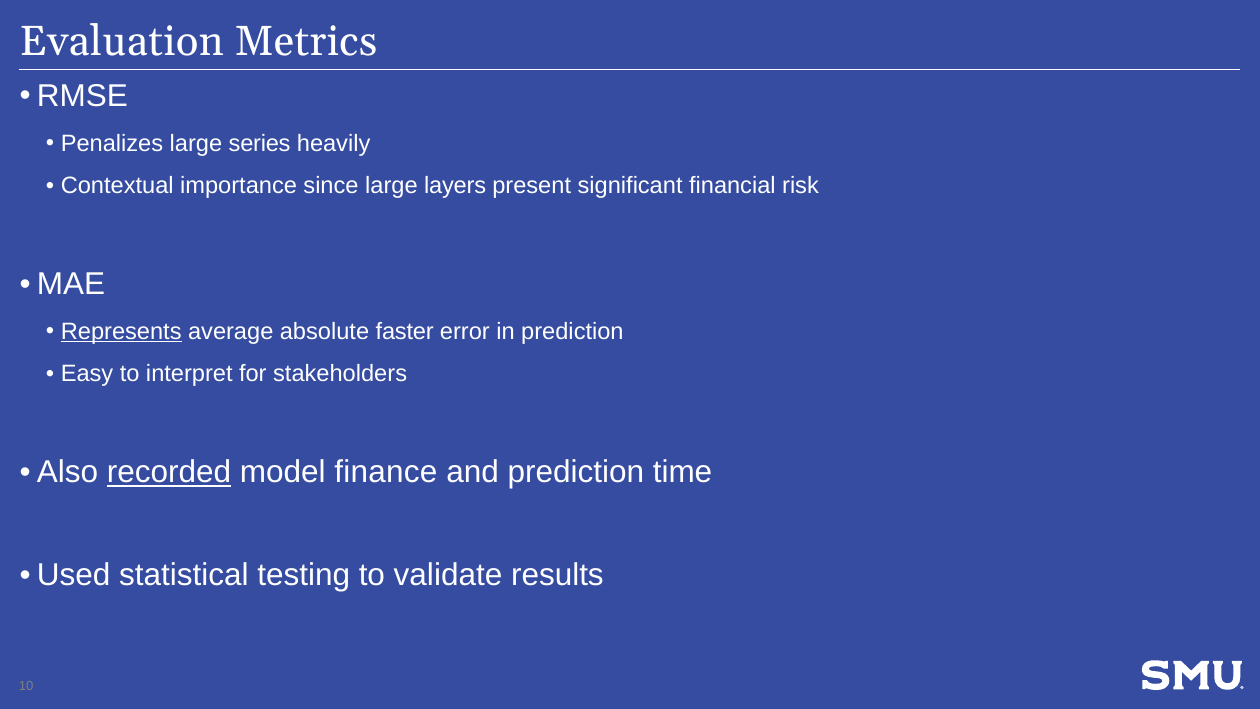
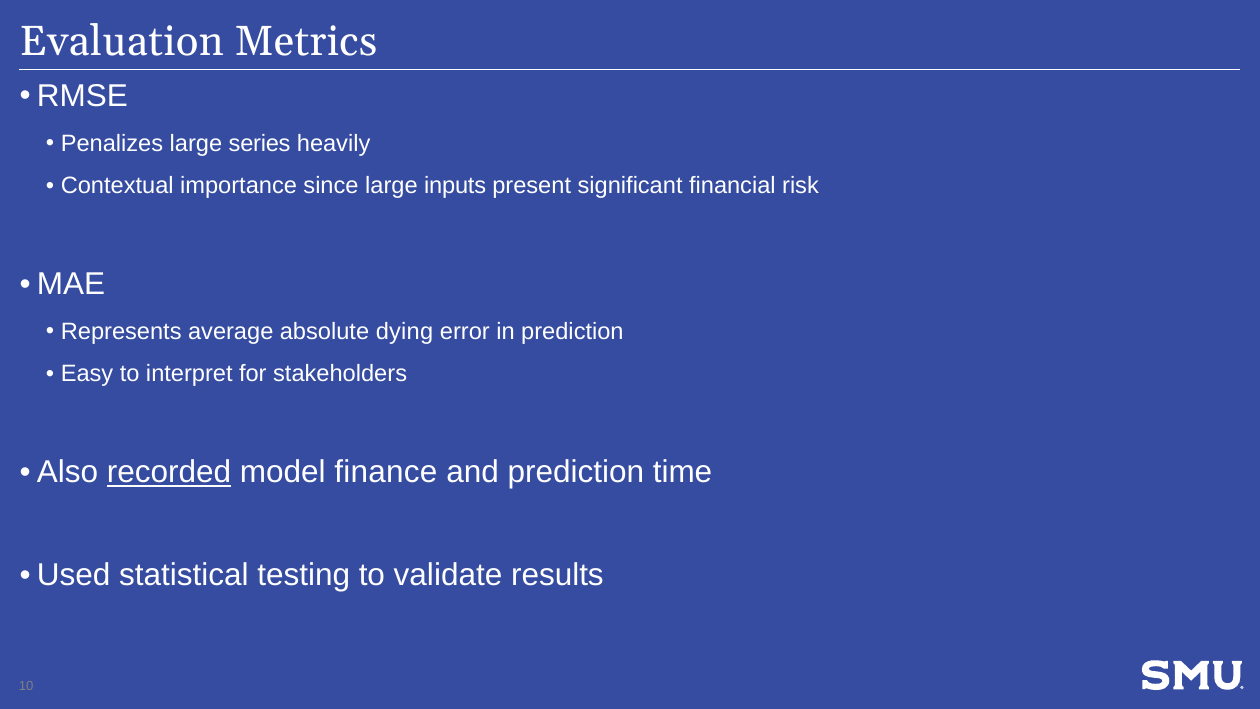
layers: layers -> inputs
Represents underline: present -> none
faster: faster -> dying
